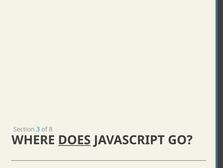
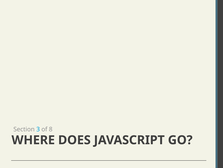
DOES underline: present -> none
